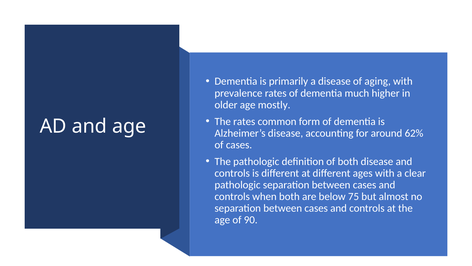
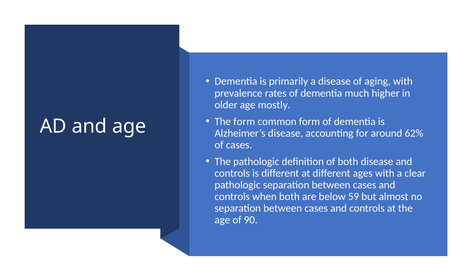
The rates: rates -> form
75: 75 -> 59
